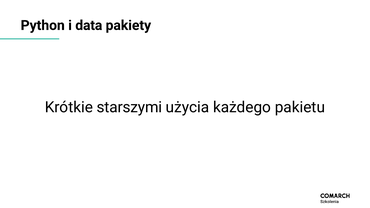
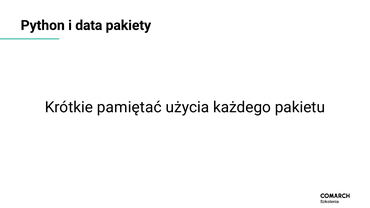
starszymi: starszymi -> pamiętać
